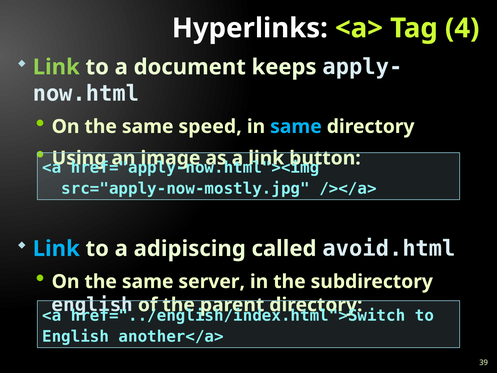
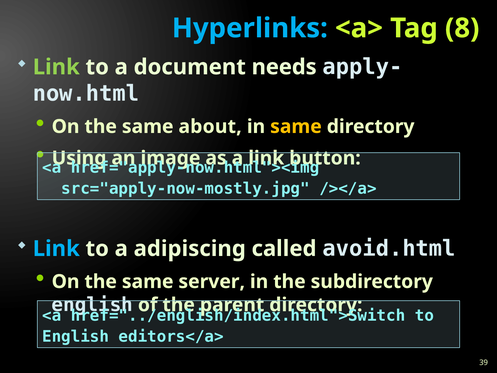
Hyperlinks colour: white -> light blue
4: 4 -> 8
keeps: keeps -> needs
speed: speed -> about
same at (296, 126) colour: light blue -> yellow
another</a>: another</a> -> editors</a>
